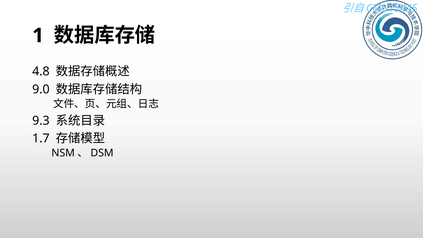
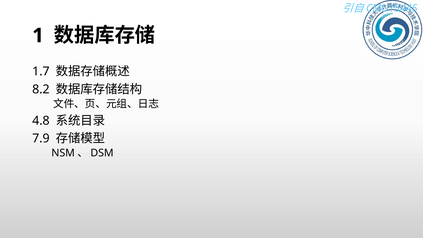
4.8: 4.8 -> 1.7
9.0: 9.0 -> 8.2
9.3: 9.3 -> 4.8
1.7: 1.7 -> 7.9
